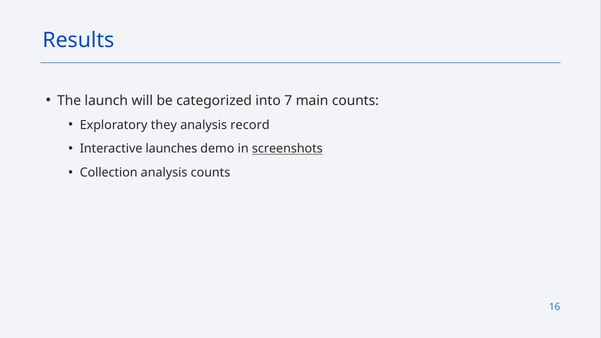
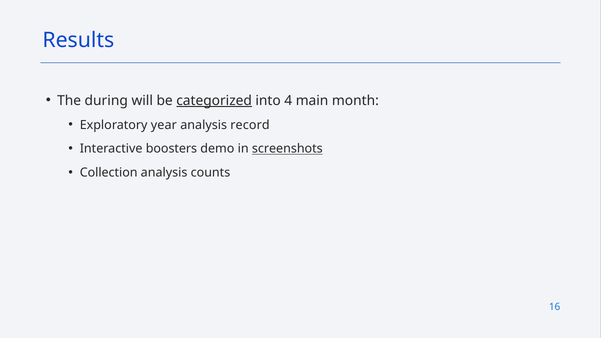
launch: launch -> during
categorized underline: none -> present
7: 7 -> 4
main counts: counts -> month
they: they -> year
launches: launches -> boosters
